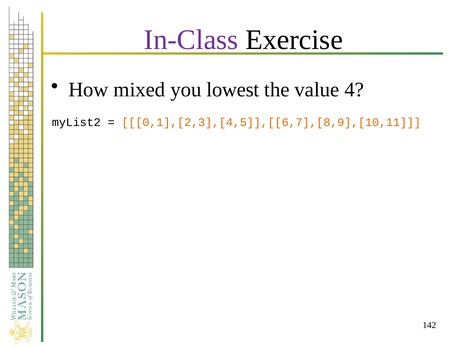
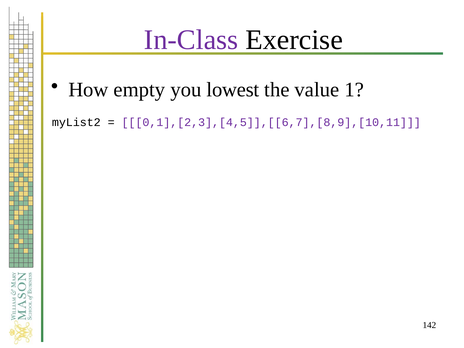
mixed: mixed -> empty
4: 4 -> 1
0,1],[2,3],[4,5]],[[6,7],[8,9],[10,11 colour: orange -> purple
